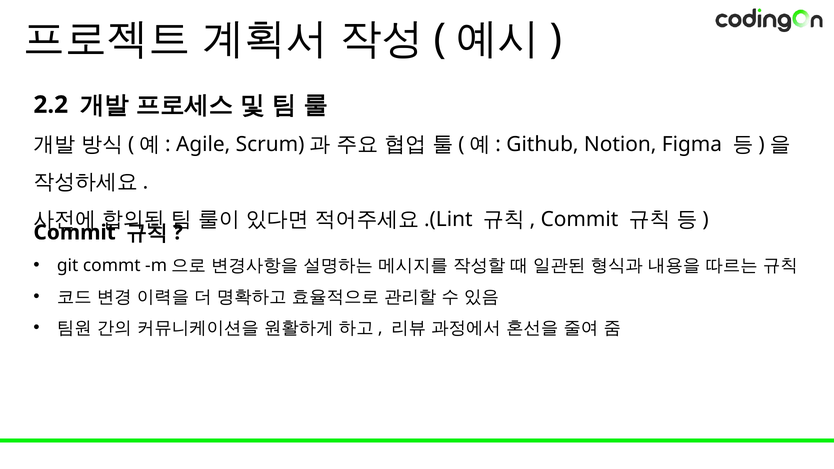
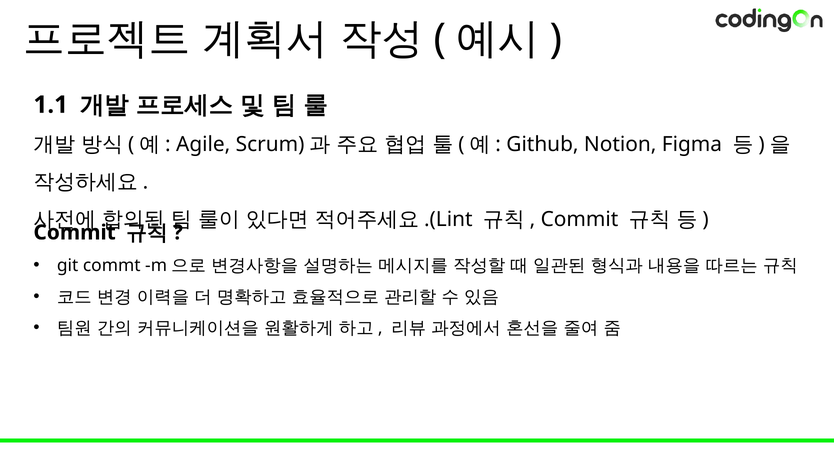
2.2: 2.2 -> 1.1
